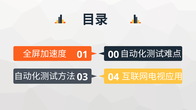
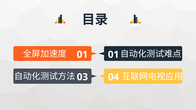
01 00: 00 -> 01
